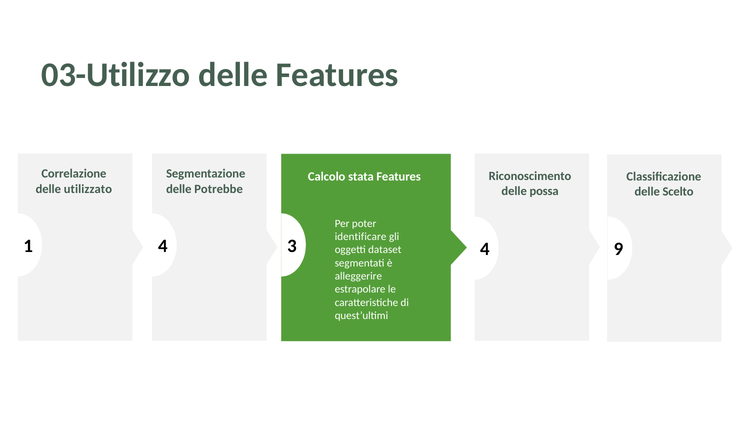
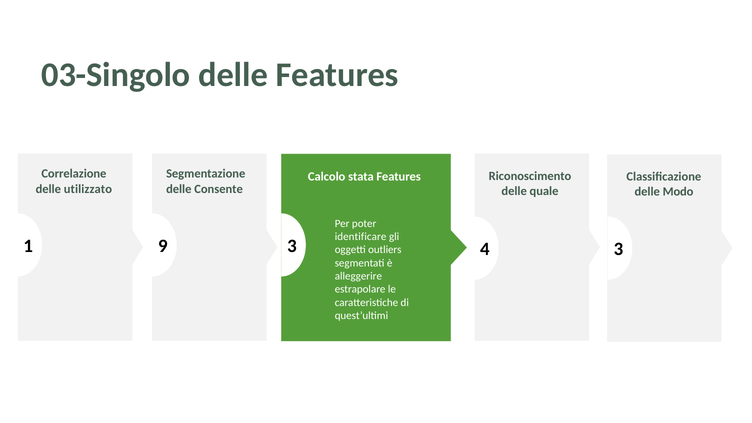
03-Utilizzo: 03-Utilizzo -> 03-Singolo
Potrebbe: Potrebbe -> Consente
possa: possa -> quale
Scelto: Scelto -> Modo
4 at (163, 246): 4 -> 9
4 9: 9 -> 3
dataset: dataset -> outliers
